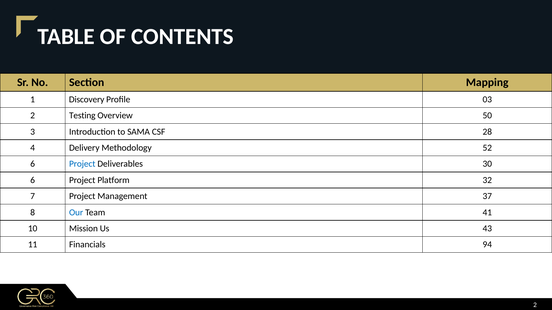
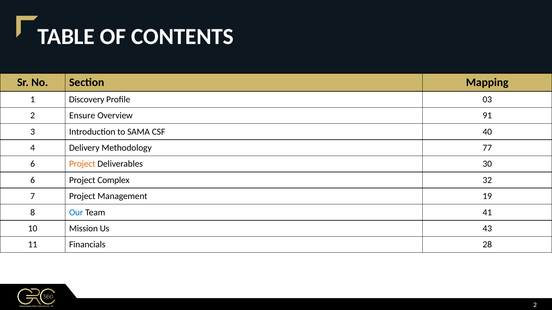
Testing: Testing -> Ensure
50: 50 -> 91
28: 28 -> 40
52: 52 -> 77
Project at (82, 164) colour: blue -> orange
Platform: Platform -> Complex
37: 37 -> 19
94: 94 -> 28
